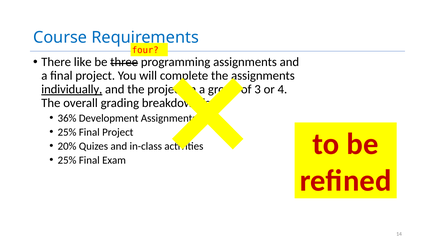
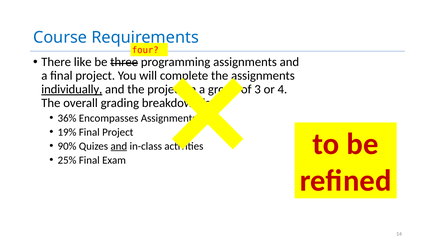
Development: Development -> Encompasses
25% at (67, 132): 25% -> 19%
20%: 20% -> 90%
and at (119, 146) underline: none -> present
